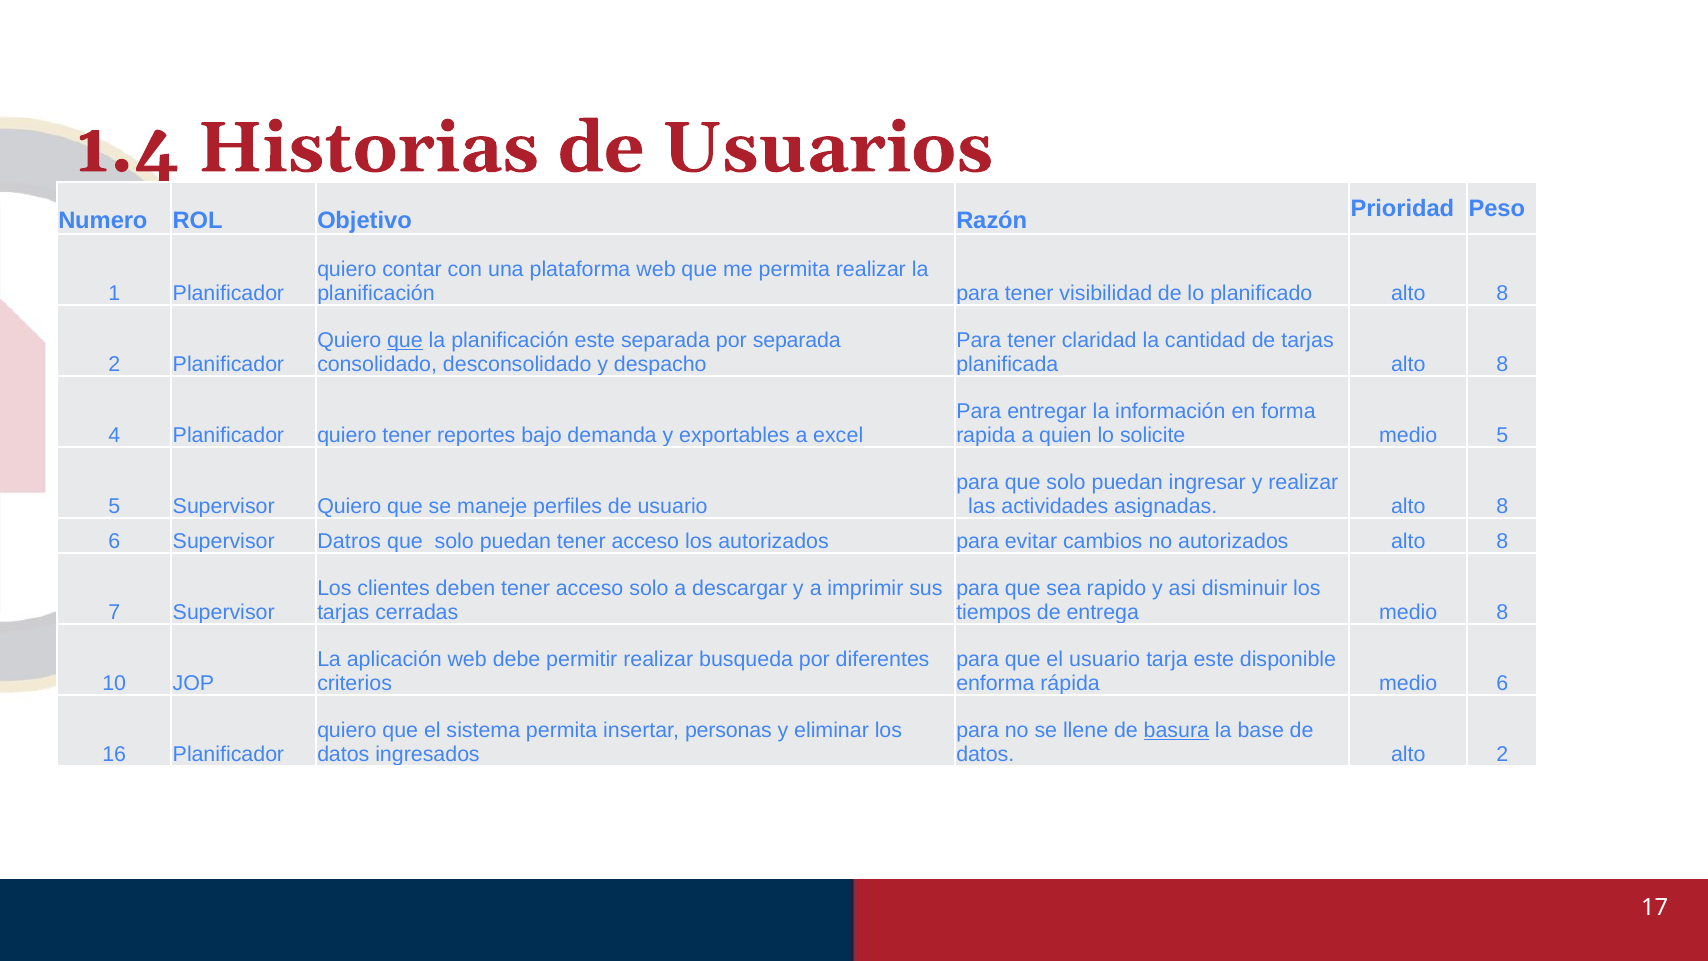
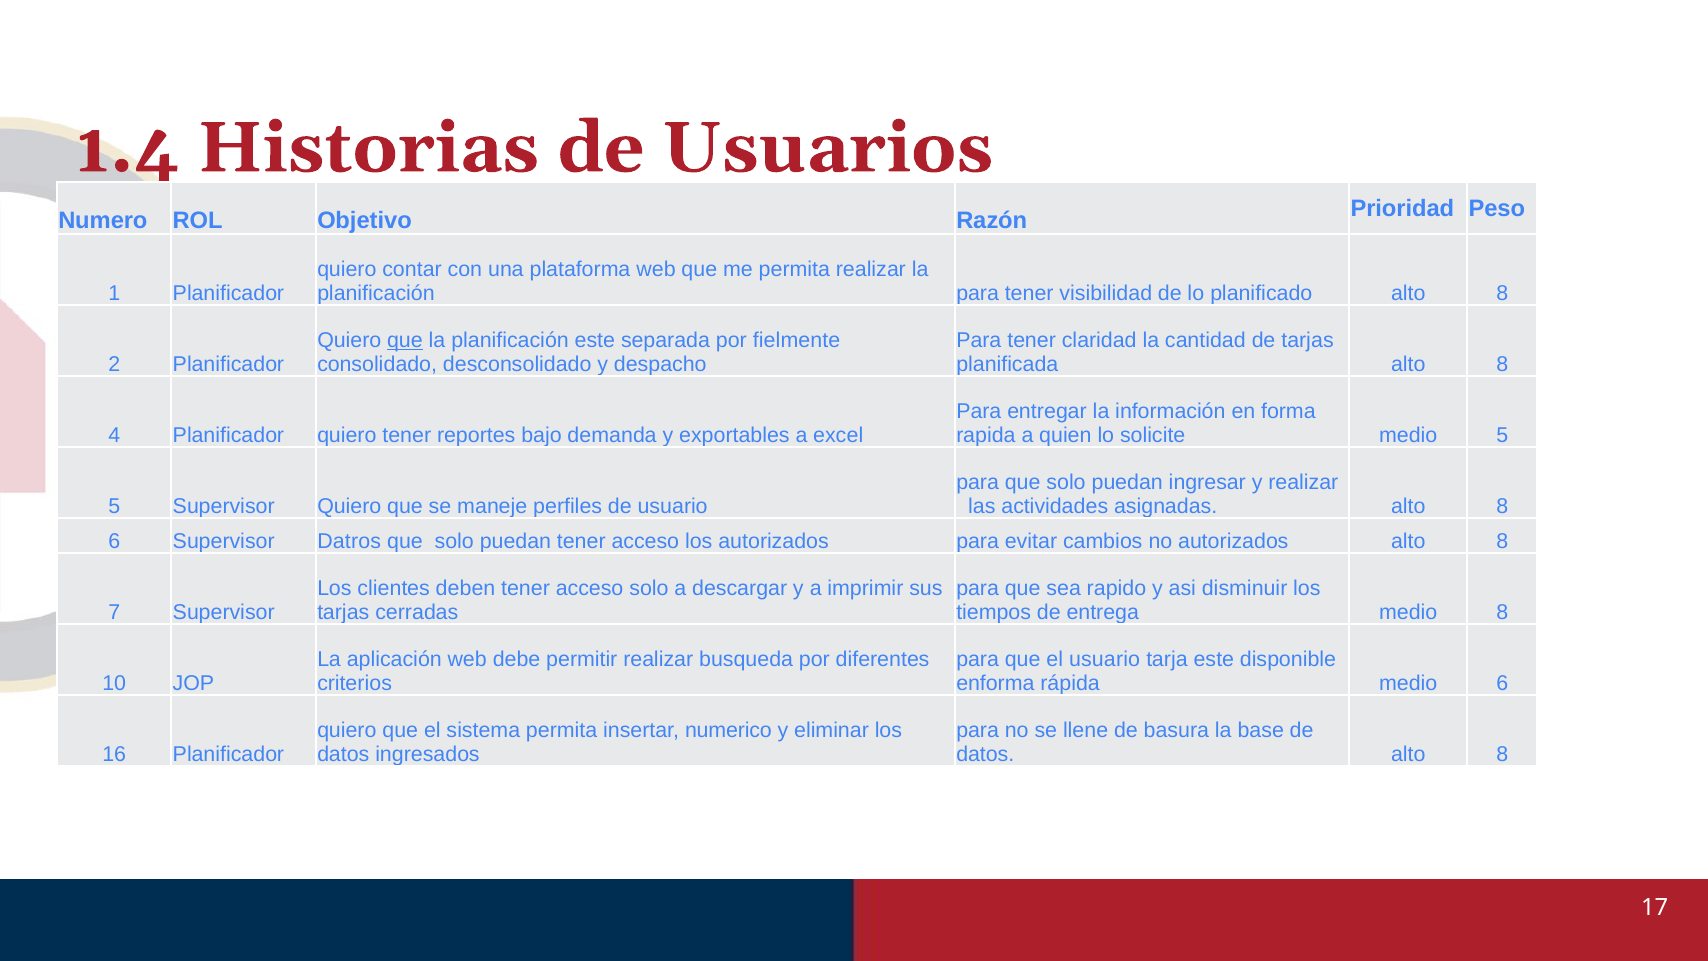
por separada: separada -> fielmente
personas: personas -> numerico
basura underline: present -> none
datos alto 2: 2 -> 8
